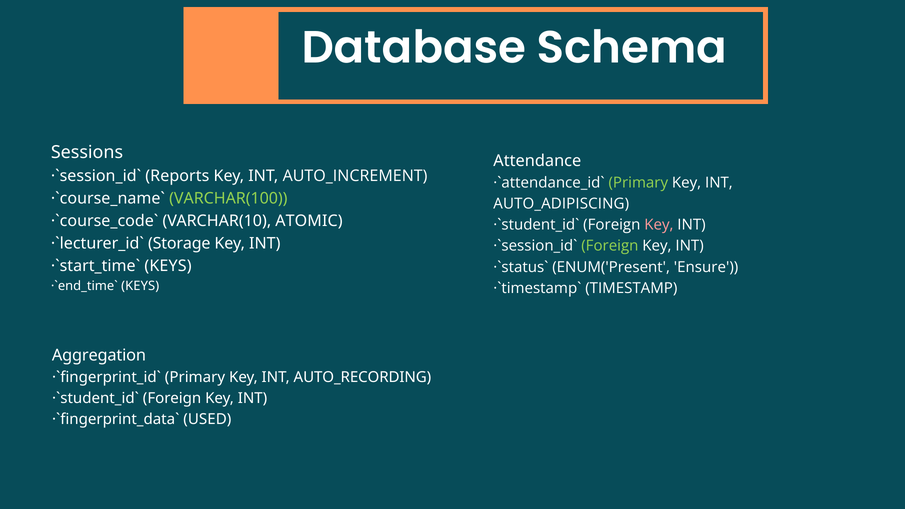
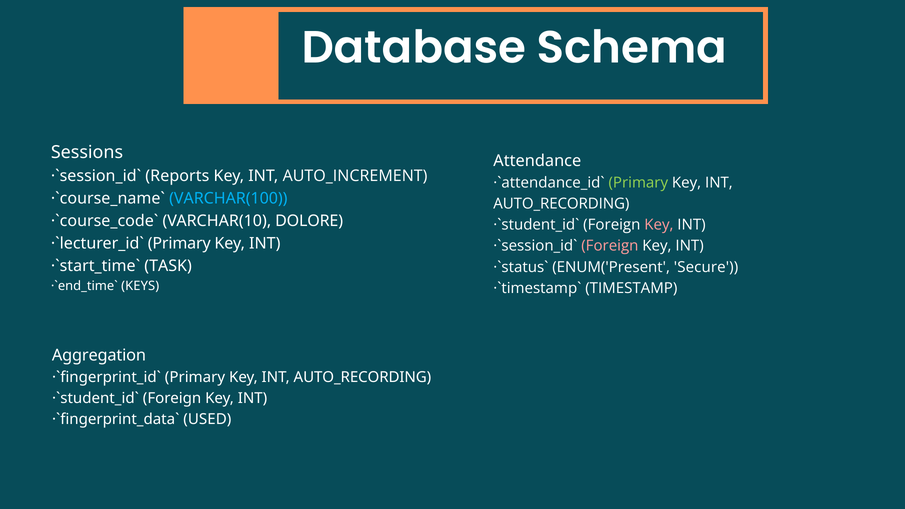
VARCHAR(100 colour: light green -> light blue
AUTO_ADIPISCING at (561, 204): AUTO_ADIPISCING -> AUTO_RECORDING
ATOMIC: ATOMIC -> DOLORE
Storage at (179, 244): Storage -> Primary
Foreign at (610, 246) colour: light green -> pink
KEYS at (168, 266): KEYS -> TASK
Ensure: Ensure -> Secure
